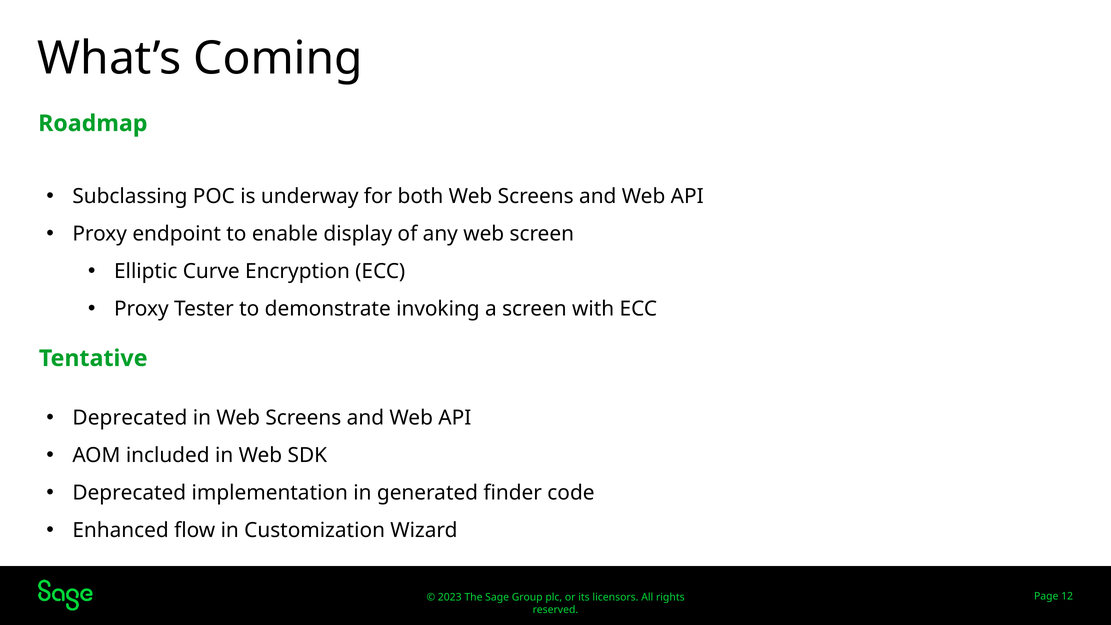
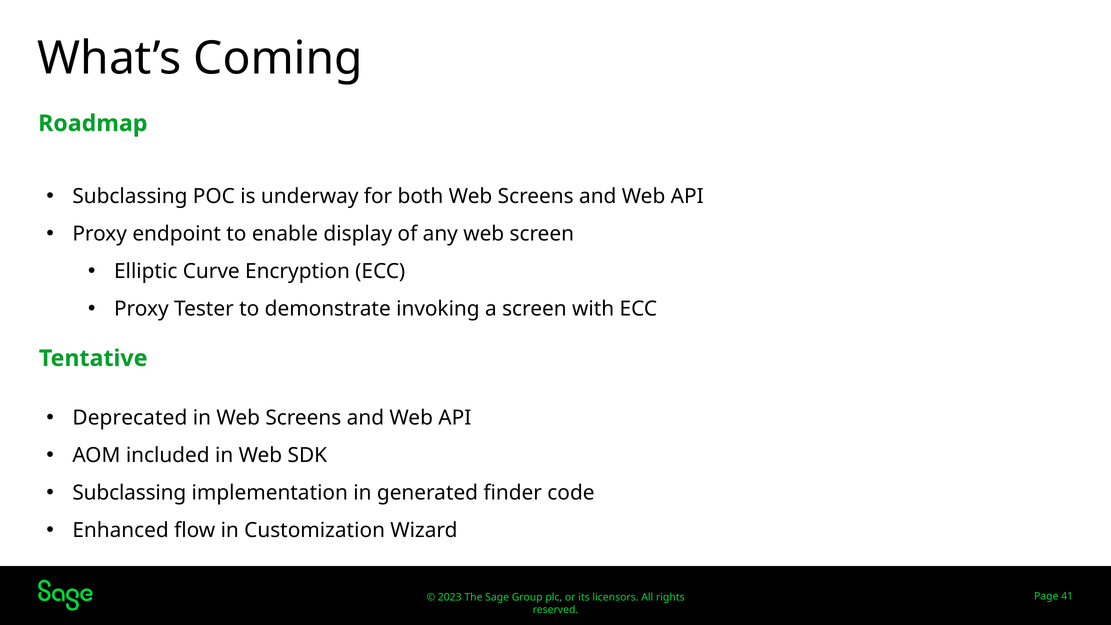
Deprecated at (129, 493): Deprecated -> Subclassing
12: 12 -> 41
